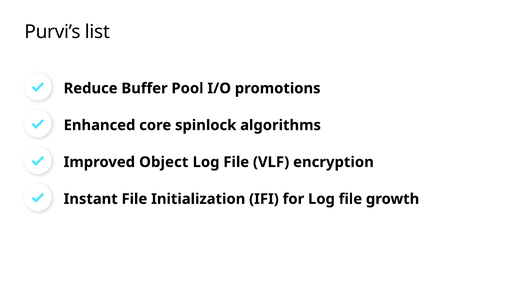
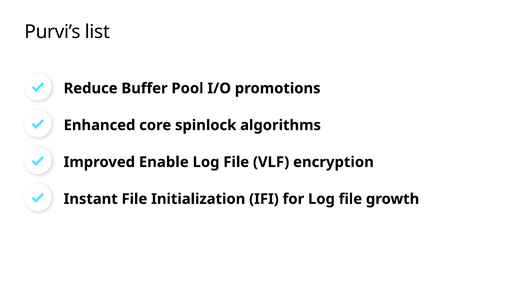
Object: Object -> Enable
